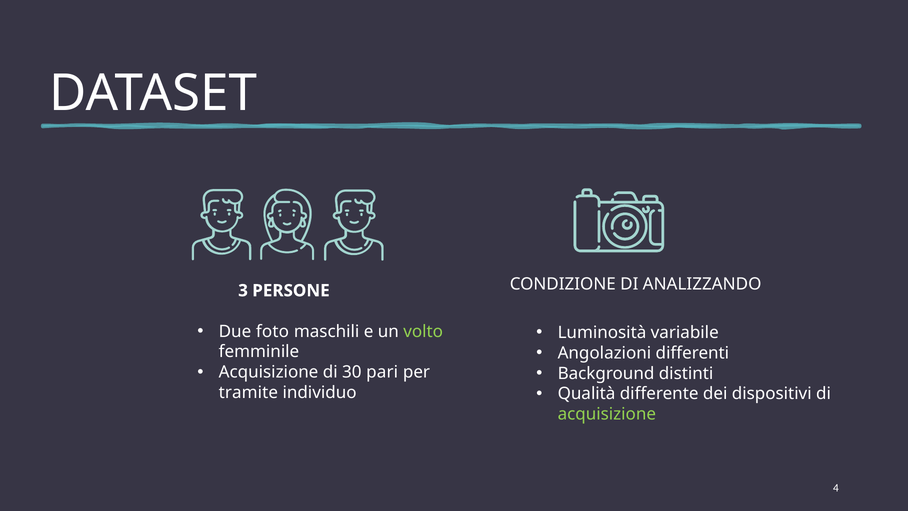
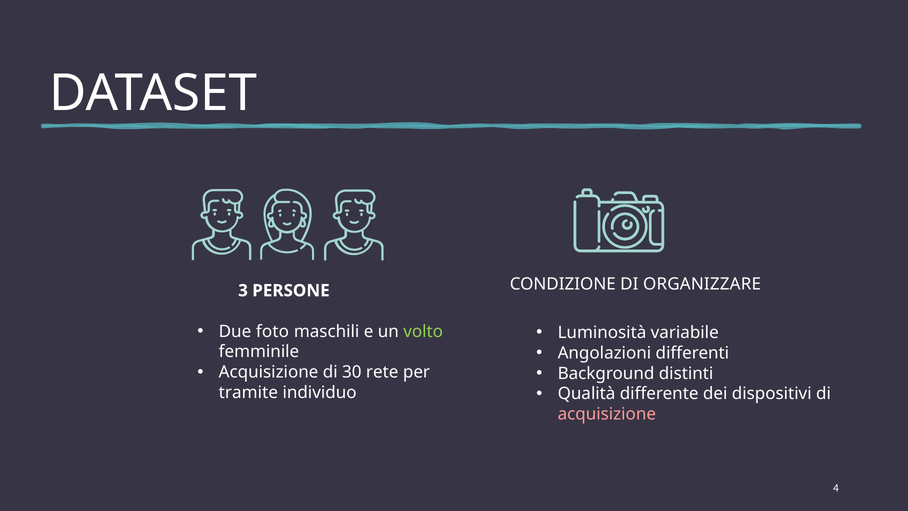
ANALIZZANDO: ANALIZZANDO -> ORGANIZZARE
pari: pari -> rete
acquisizione at (607, 414) colour: light green -> pink
